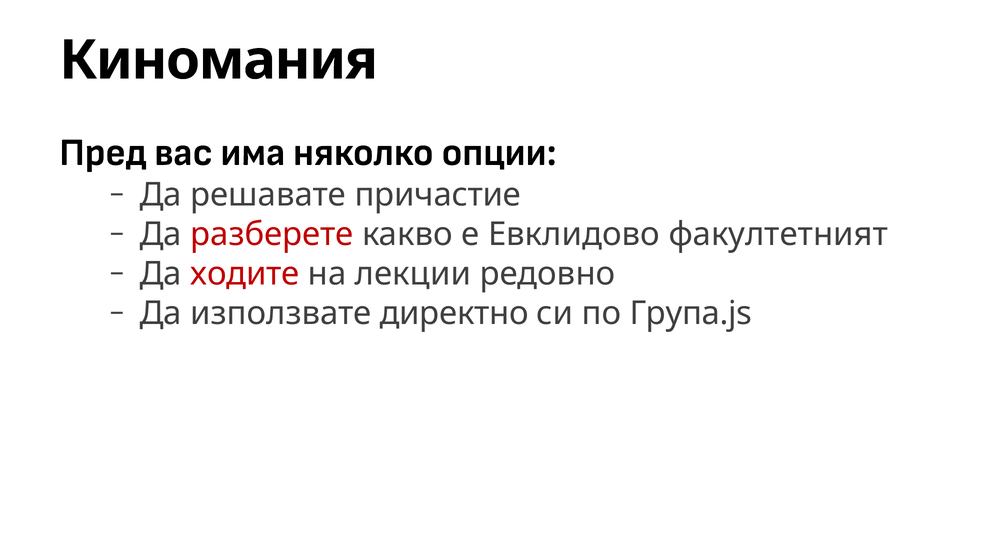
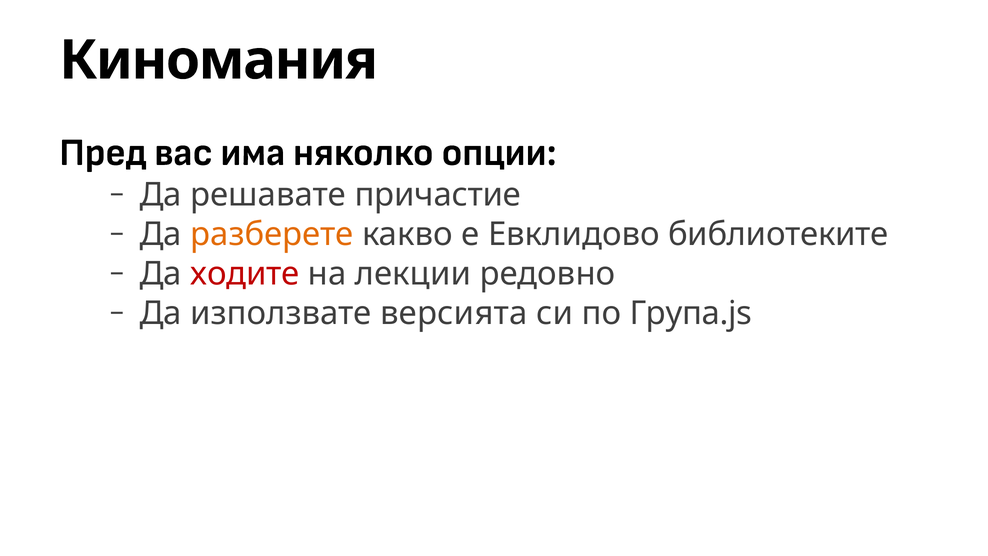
разберете colour: red -> orange
факултетният: факултетният -> библиотеките
директно: директно -> версията
